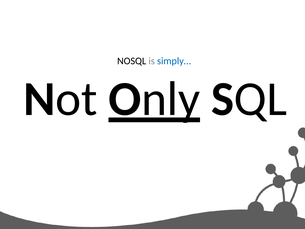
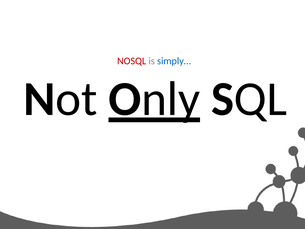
NOSQL colour: black -> red
